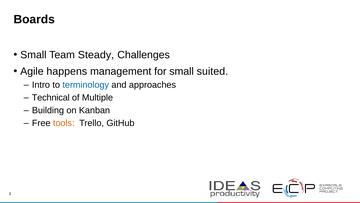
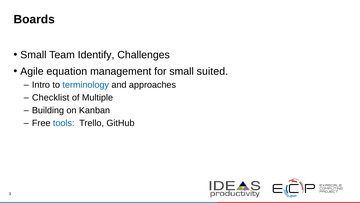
Steady: Steady -> Identify
happens: happens -> equation
Technical: Technical -> Checklist
tools colour: orange -> blue
